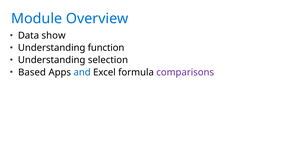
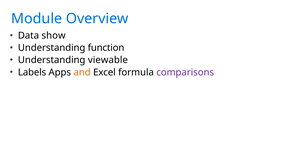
selection: selection -> viewable
Based: Based -> Labels
and colour: blue -> orange
